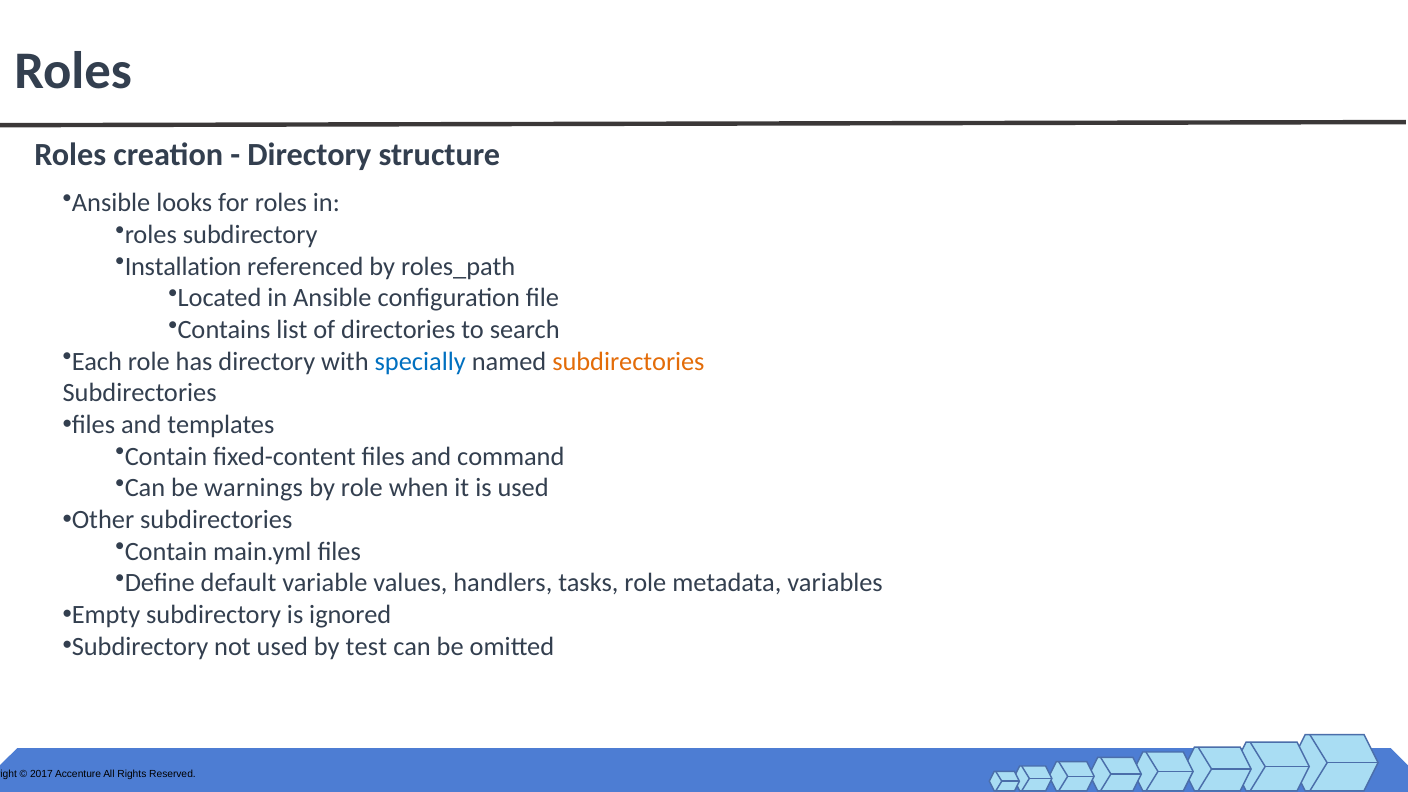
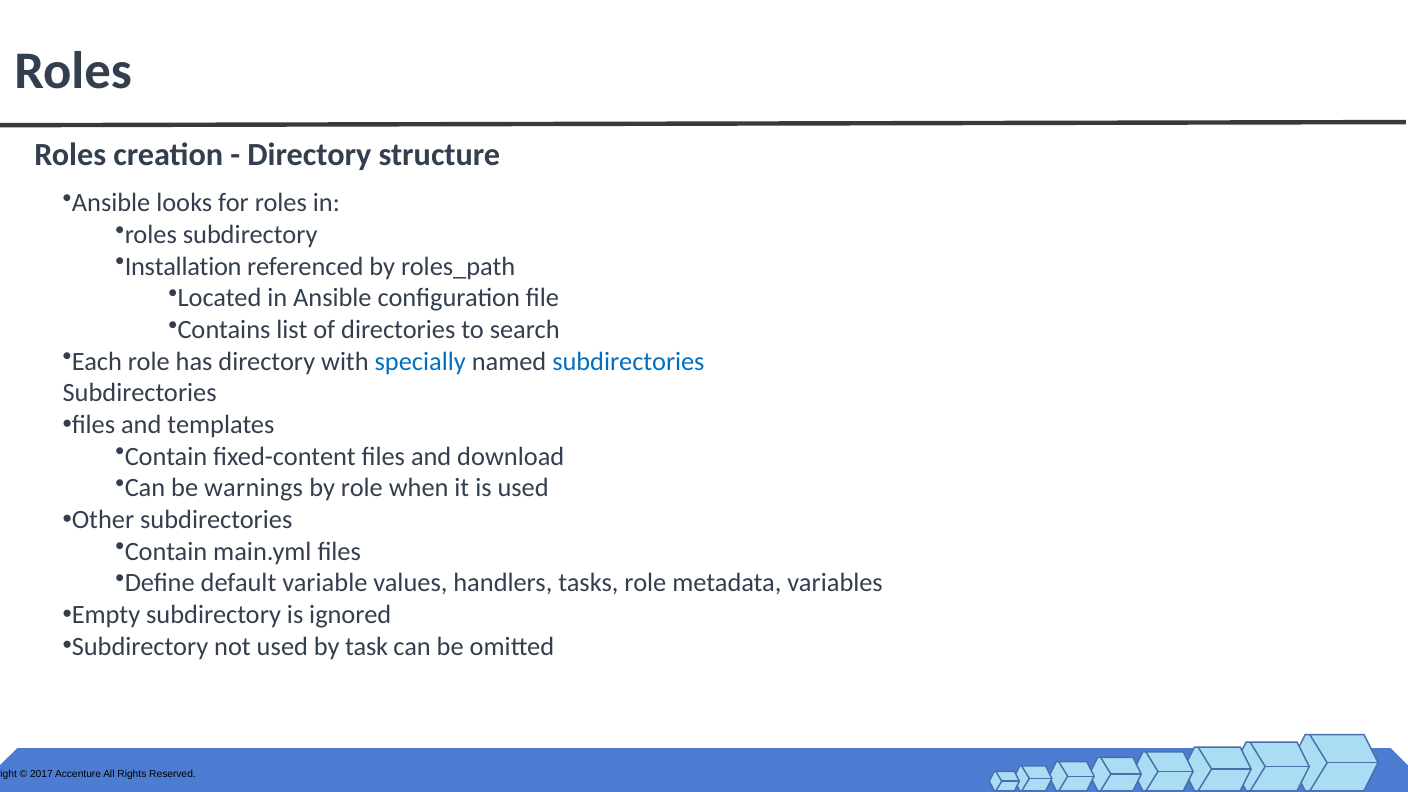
subdirectories at (628, 361) colour: orange -> blue
command: command -> download
test: test -> task
